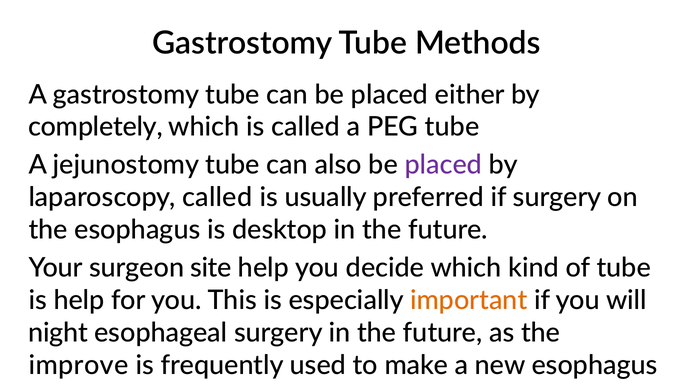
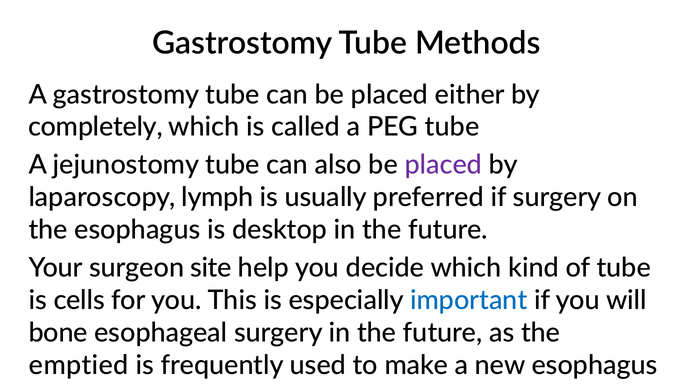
laparoscopy called: called -> lymph
is help: help -> cells
important colour: orange -> blue
night: night -> bone
improve: improve -> emptied
